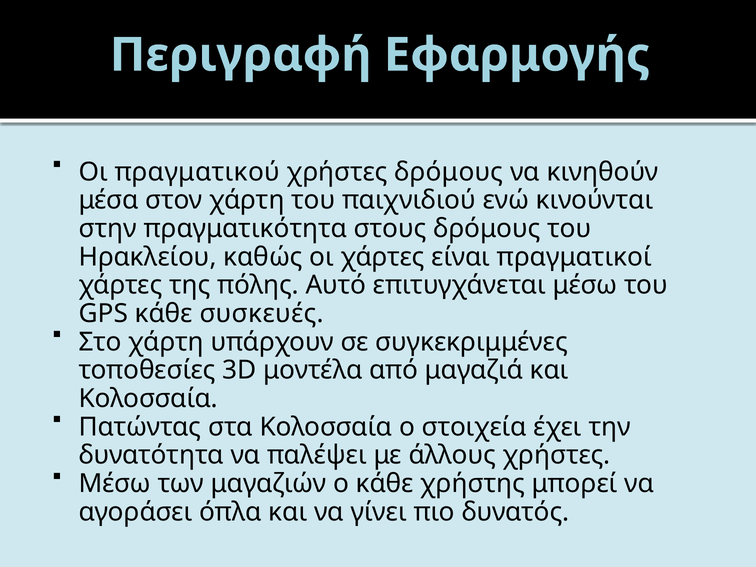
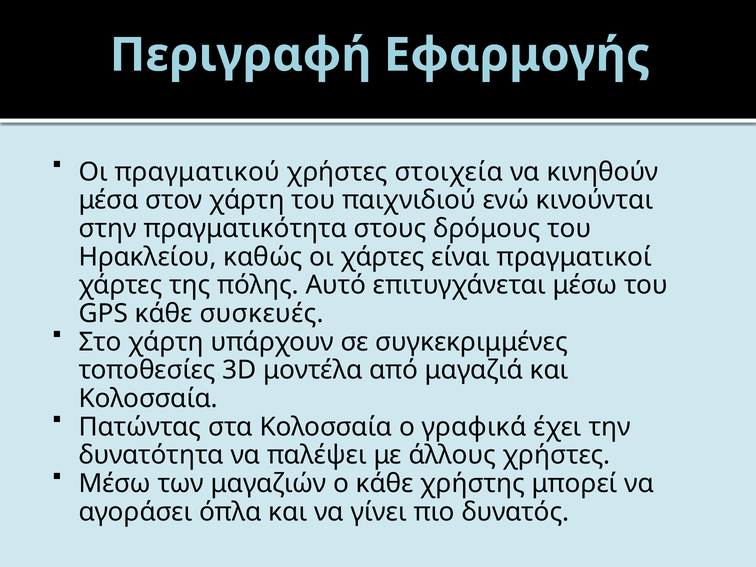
χρήστες δρόμους: δρόμους -> στοιχεία
στοιχεία: στοιχεία -> γραφικά
